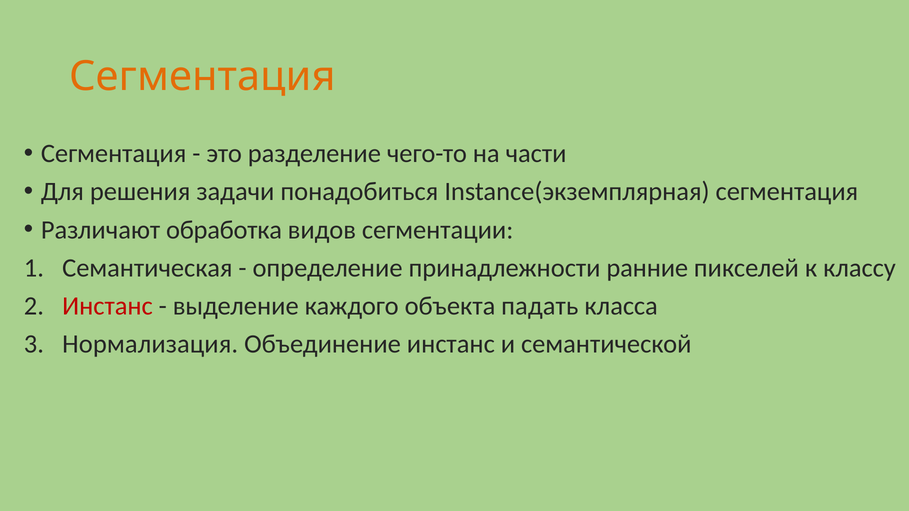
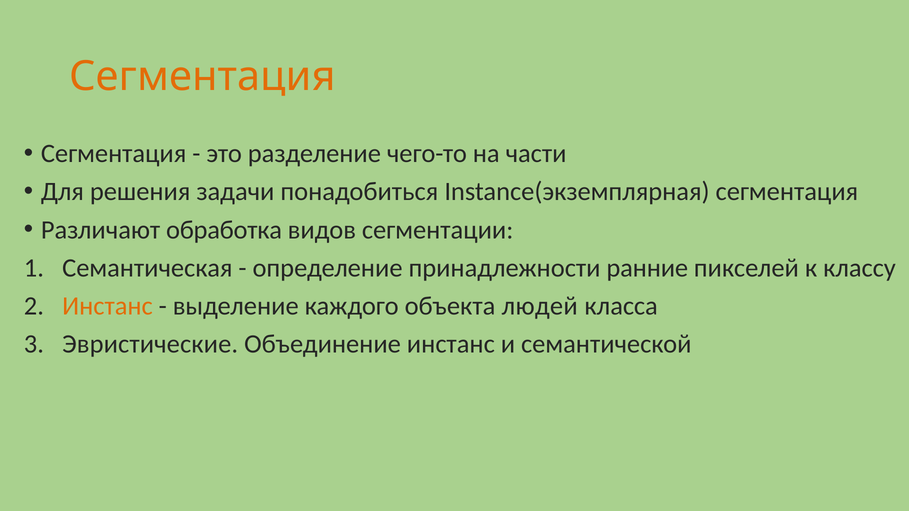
Инстанс at (108, 306) colour: red -> orange
падать: падать -> людей
Нормализация: Нормализация -> Эвристические
